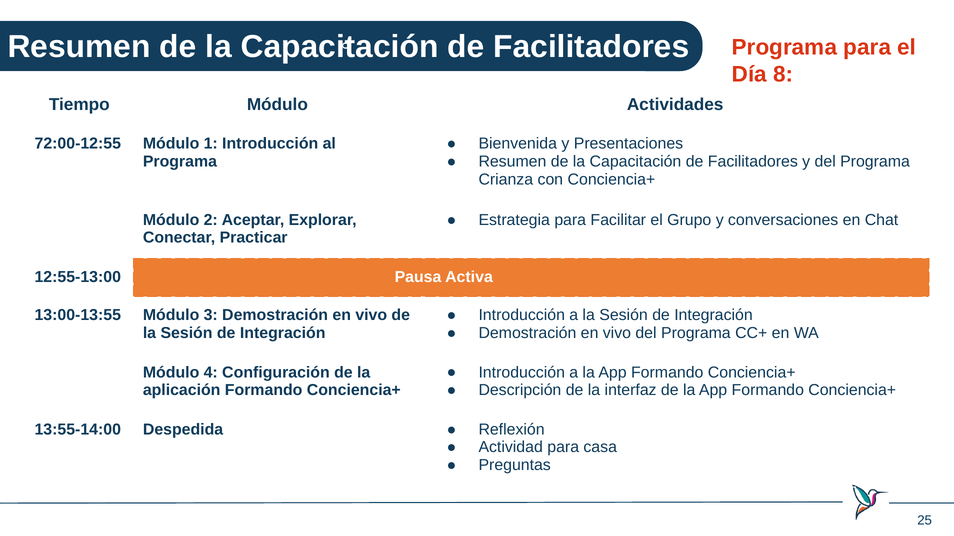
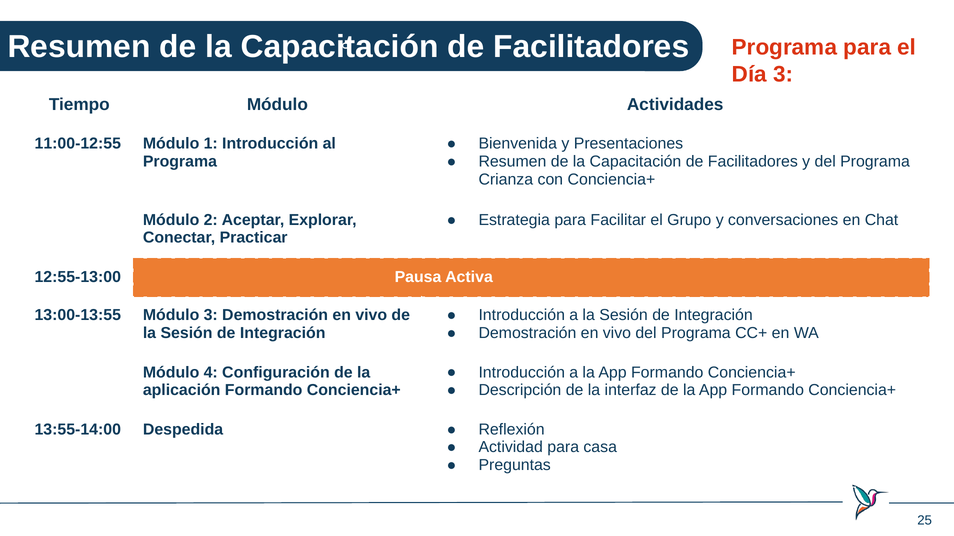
Día 8: 8 -> 3
72:00-12:55: 72:00-12:55 -> 11:00-12:55
